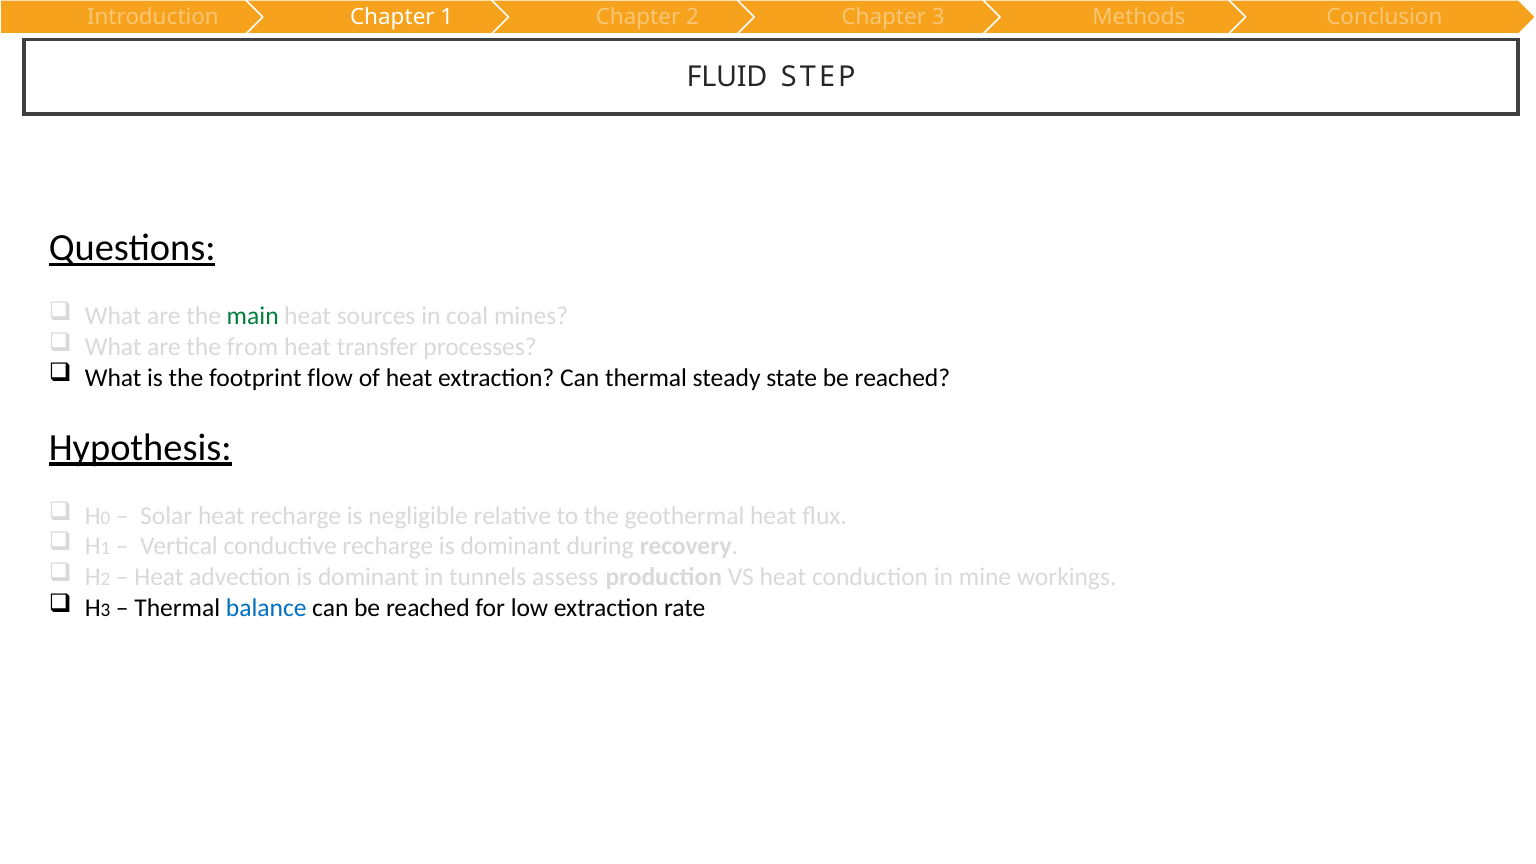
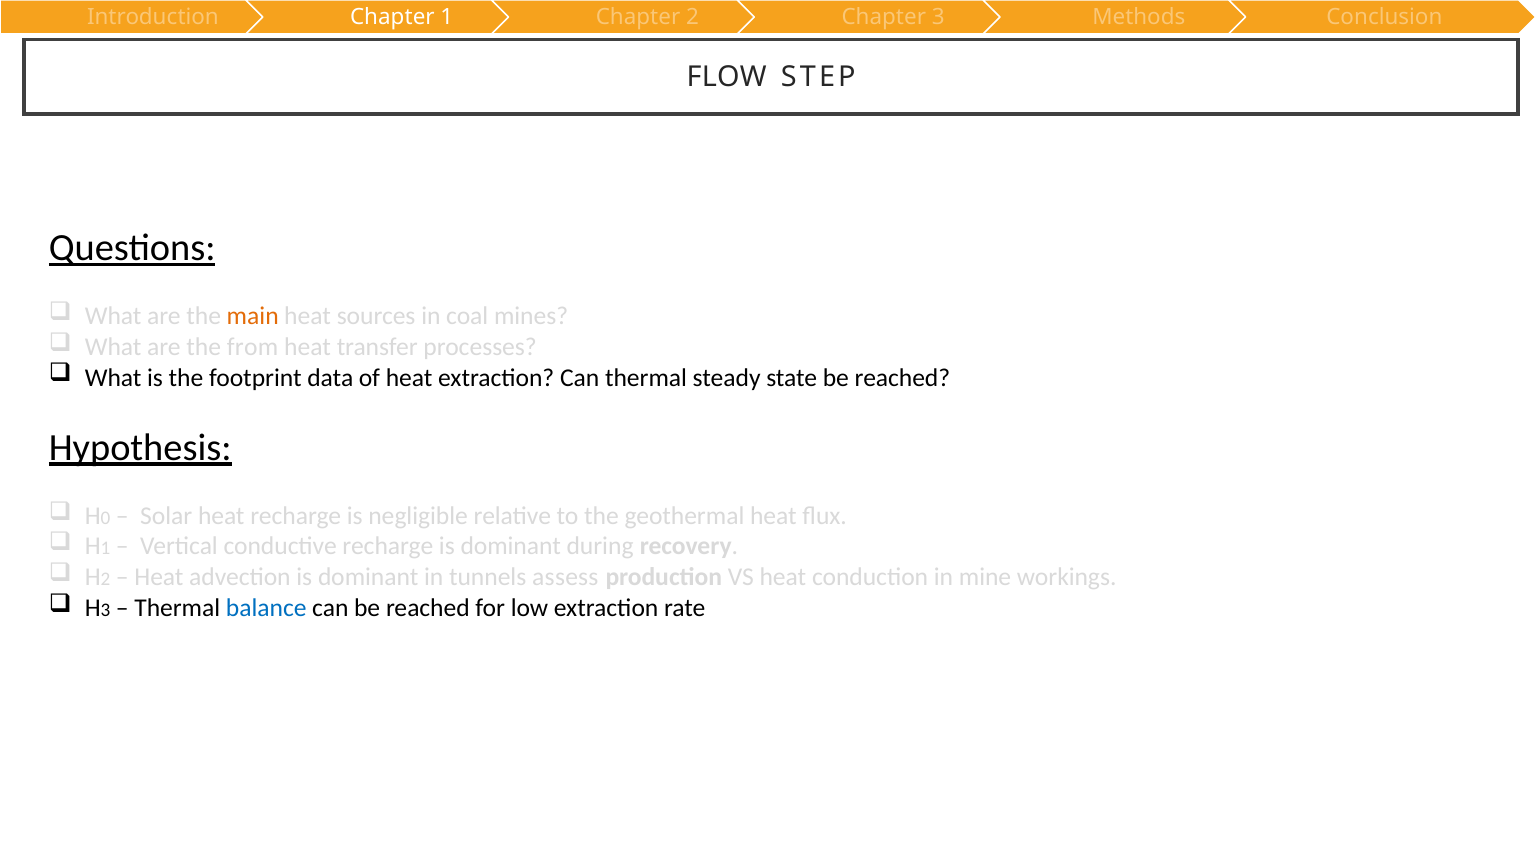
FLUID: FLUID -> FLOW
main colour: green -> orange
flow: flow -> data
